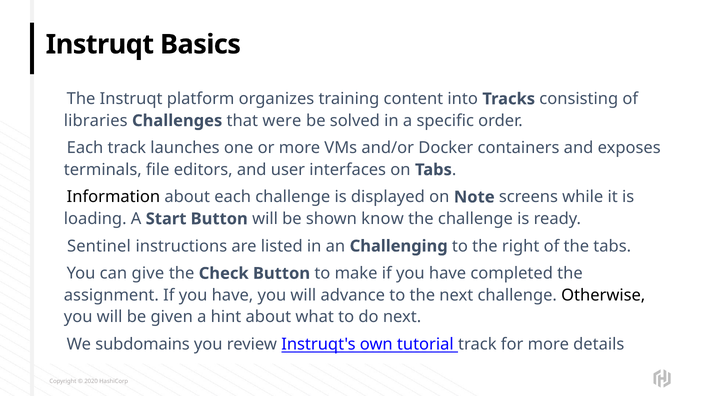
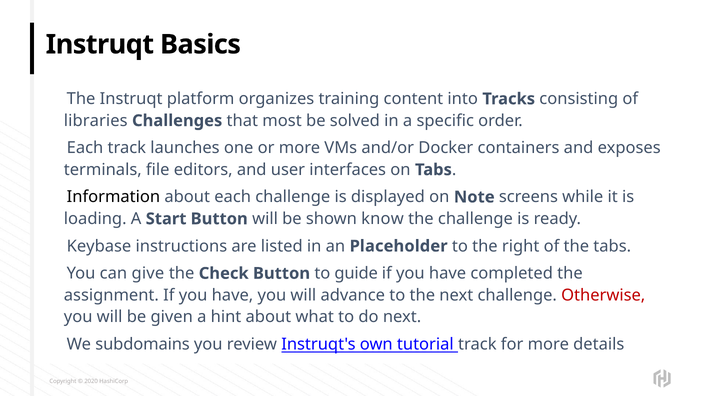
were: were -> most
Sentinel: Sentinel -> Keybase
Challenging: Challenging -> Placeholder
make: make -> guide
Otherwise colour: black -> red
